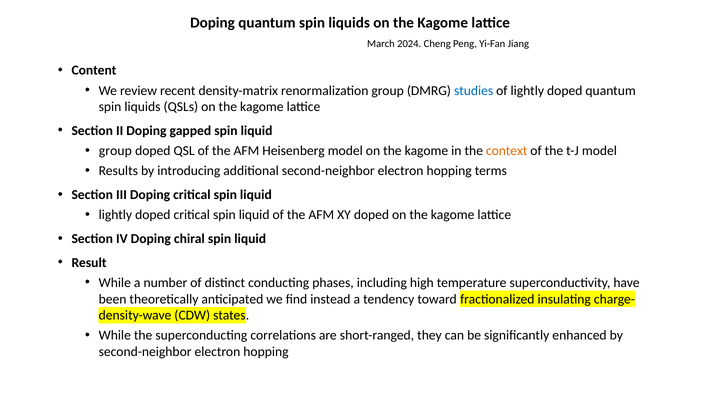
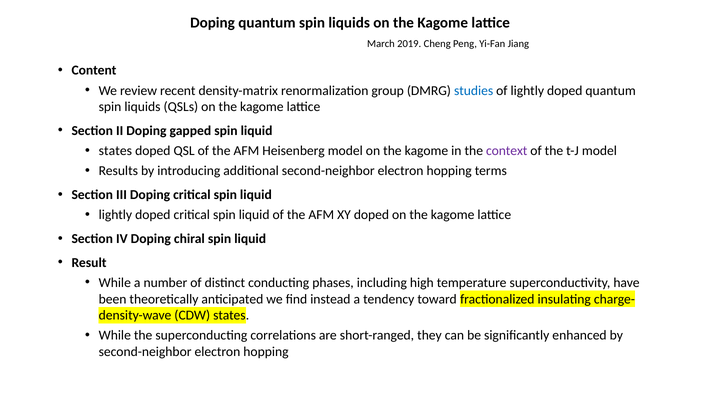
2024: 2024 -> 2019
group at (115, 151): group -> states
context colour: orange -> purple
